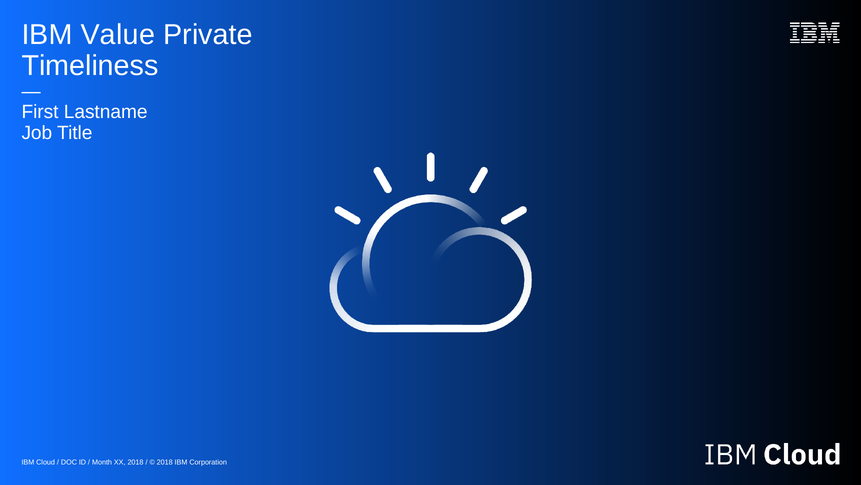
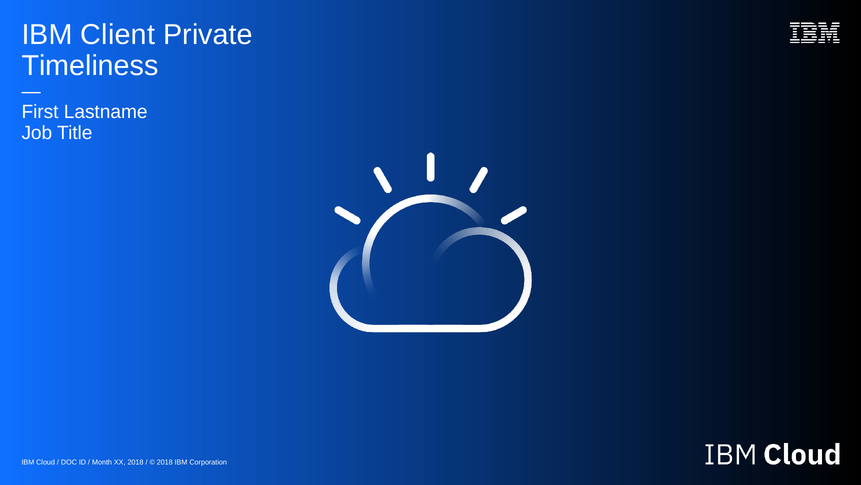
Value: Value -> Client
